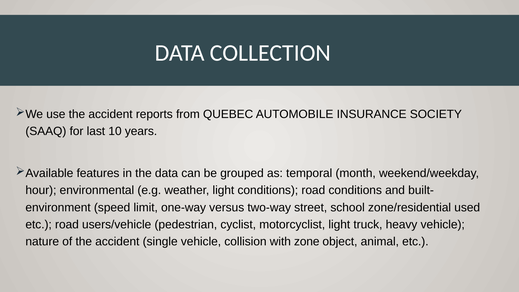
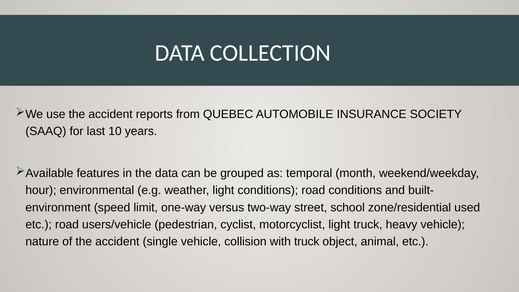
with zone: zone -> truck
